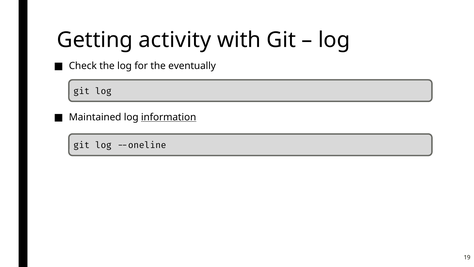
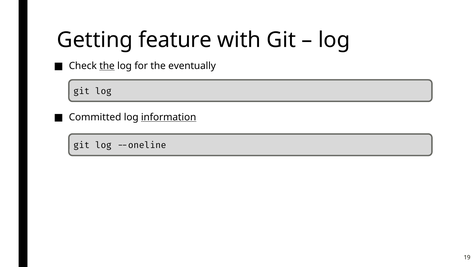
activity: activity -> feature
the at (107, 66) underline: none -> present
Maintained: Maintained -> Committed
